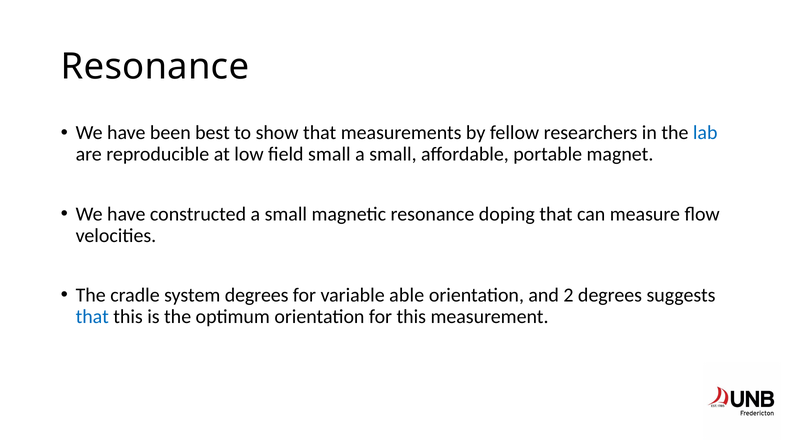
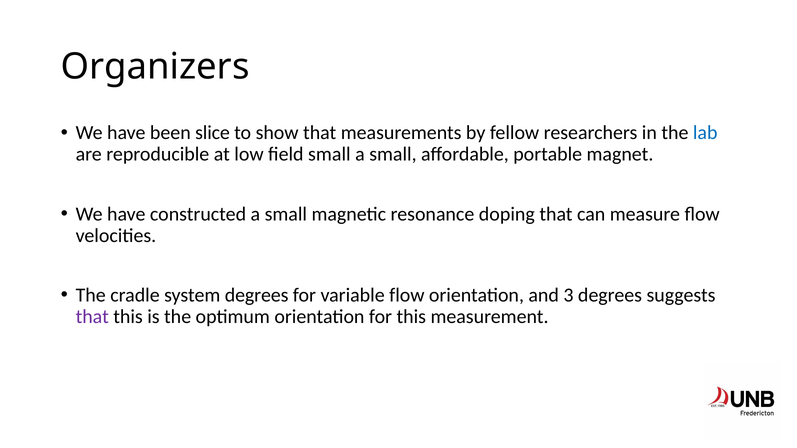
Resonance at (155, 67): Resonance -> Organizers
best: best -> slice
variable able: able -> flow
2: 2 -> 3
that at (92, 317) colour: blue -> purple
